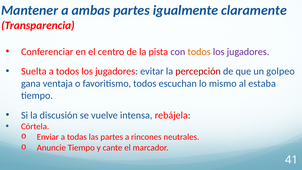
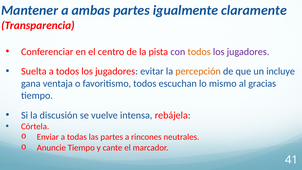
percepción colour: red -> orange
golpeo: golpeo -> incluye
estaba: estaba -> gracias
